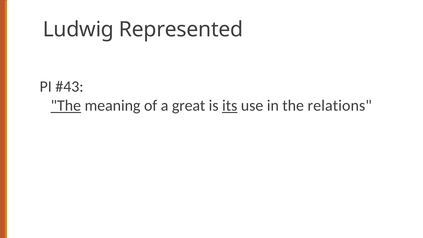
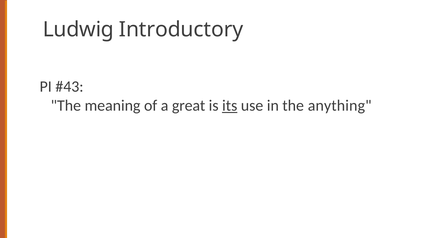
Represented: Represented -> Introductory
The at (66, 106) underline: present -> none
relations: relations -> anything
